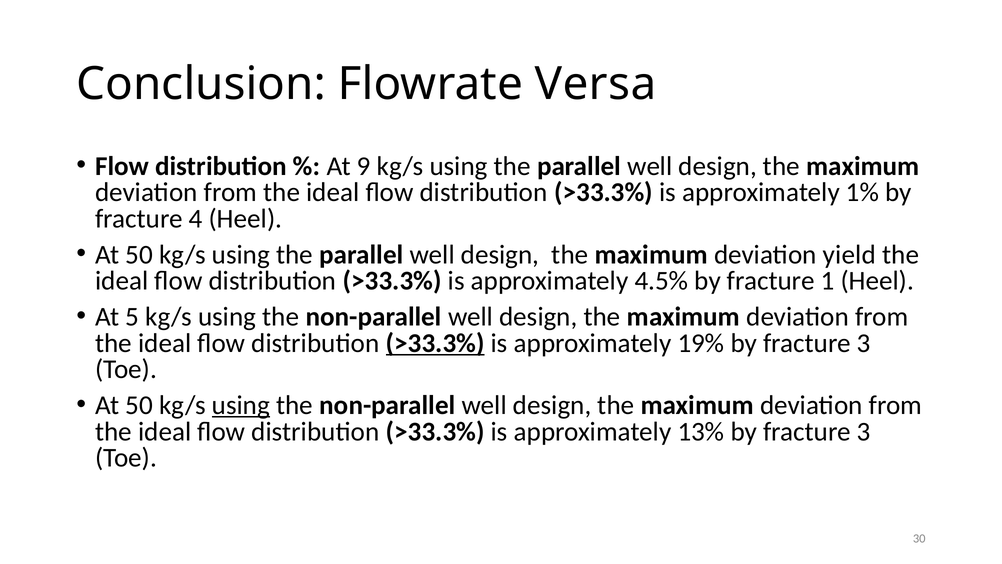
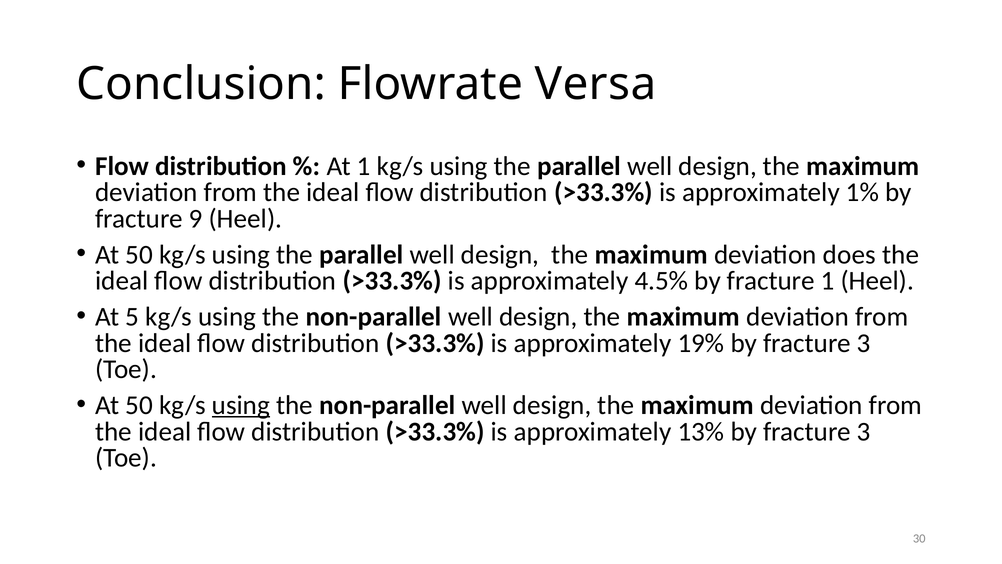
At 9: 9 -> 1
4: 4 -> 9
yield: yield -> does
>33.3% at (435, 343) underline: present -> none
